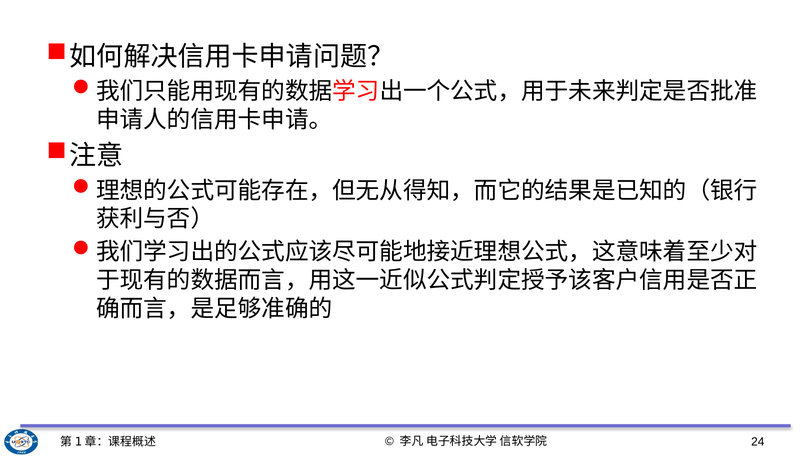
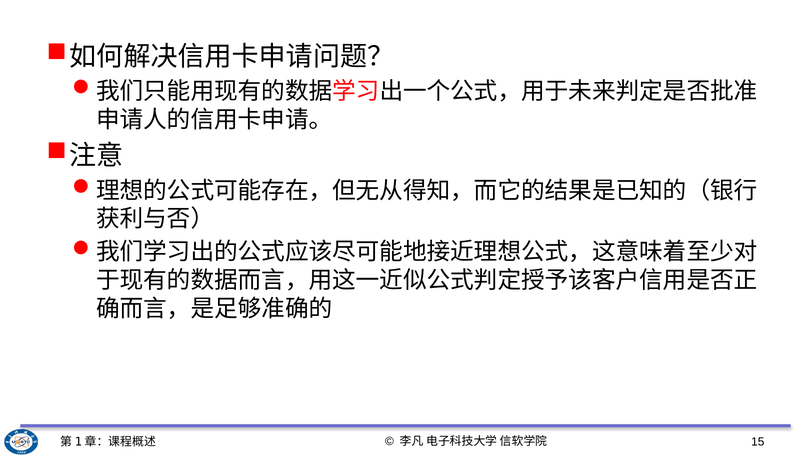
24: 24 -> 15
